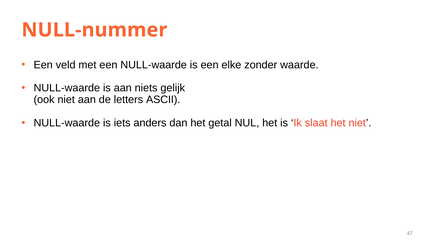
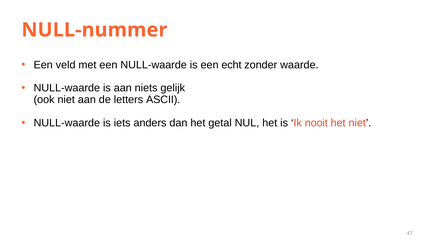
elke: elke -> echt
slaat: slaat -> nooit
